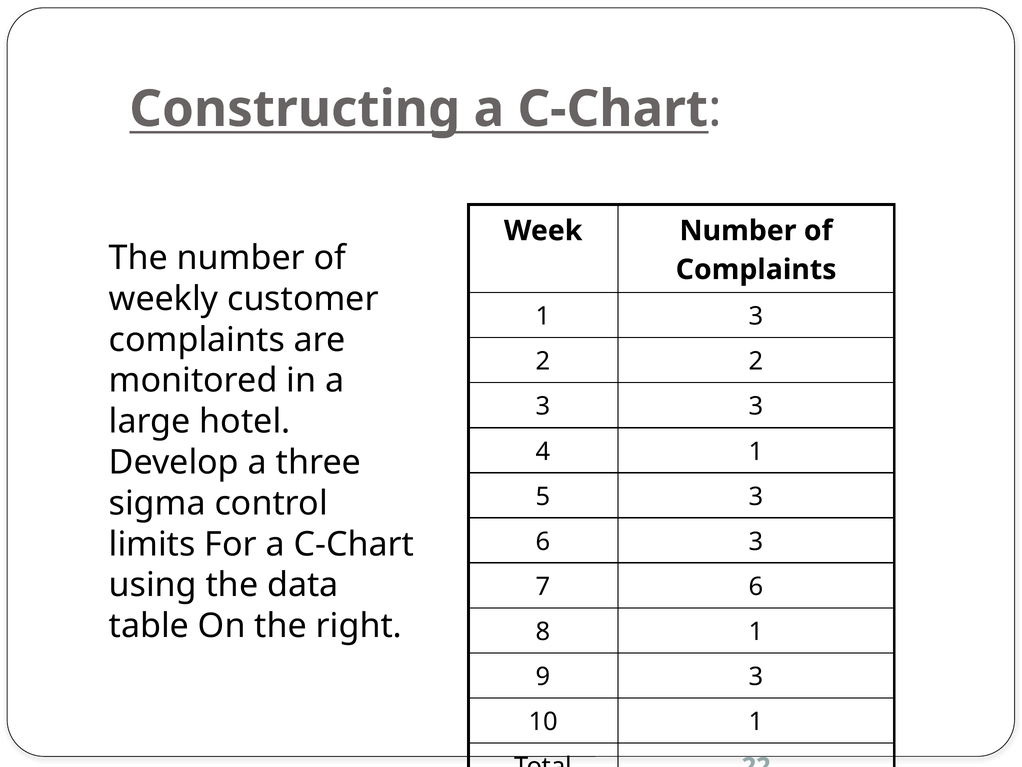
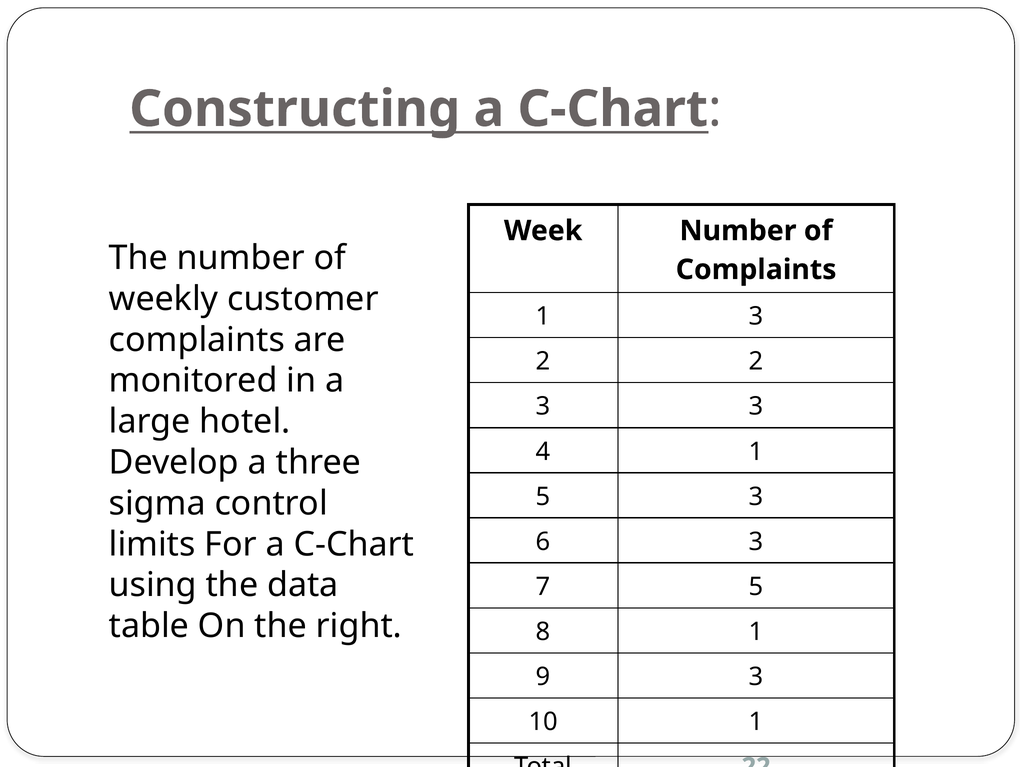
7 6: 6 -> 5
